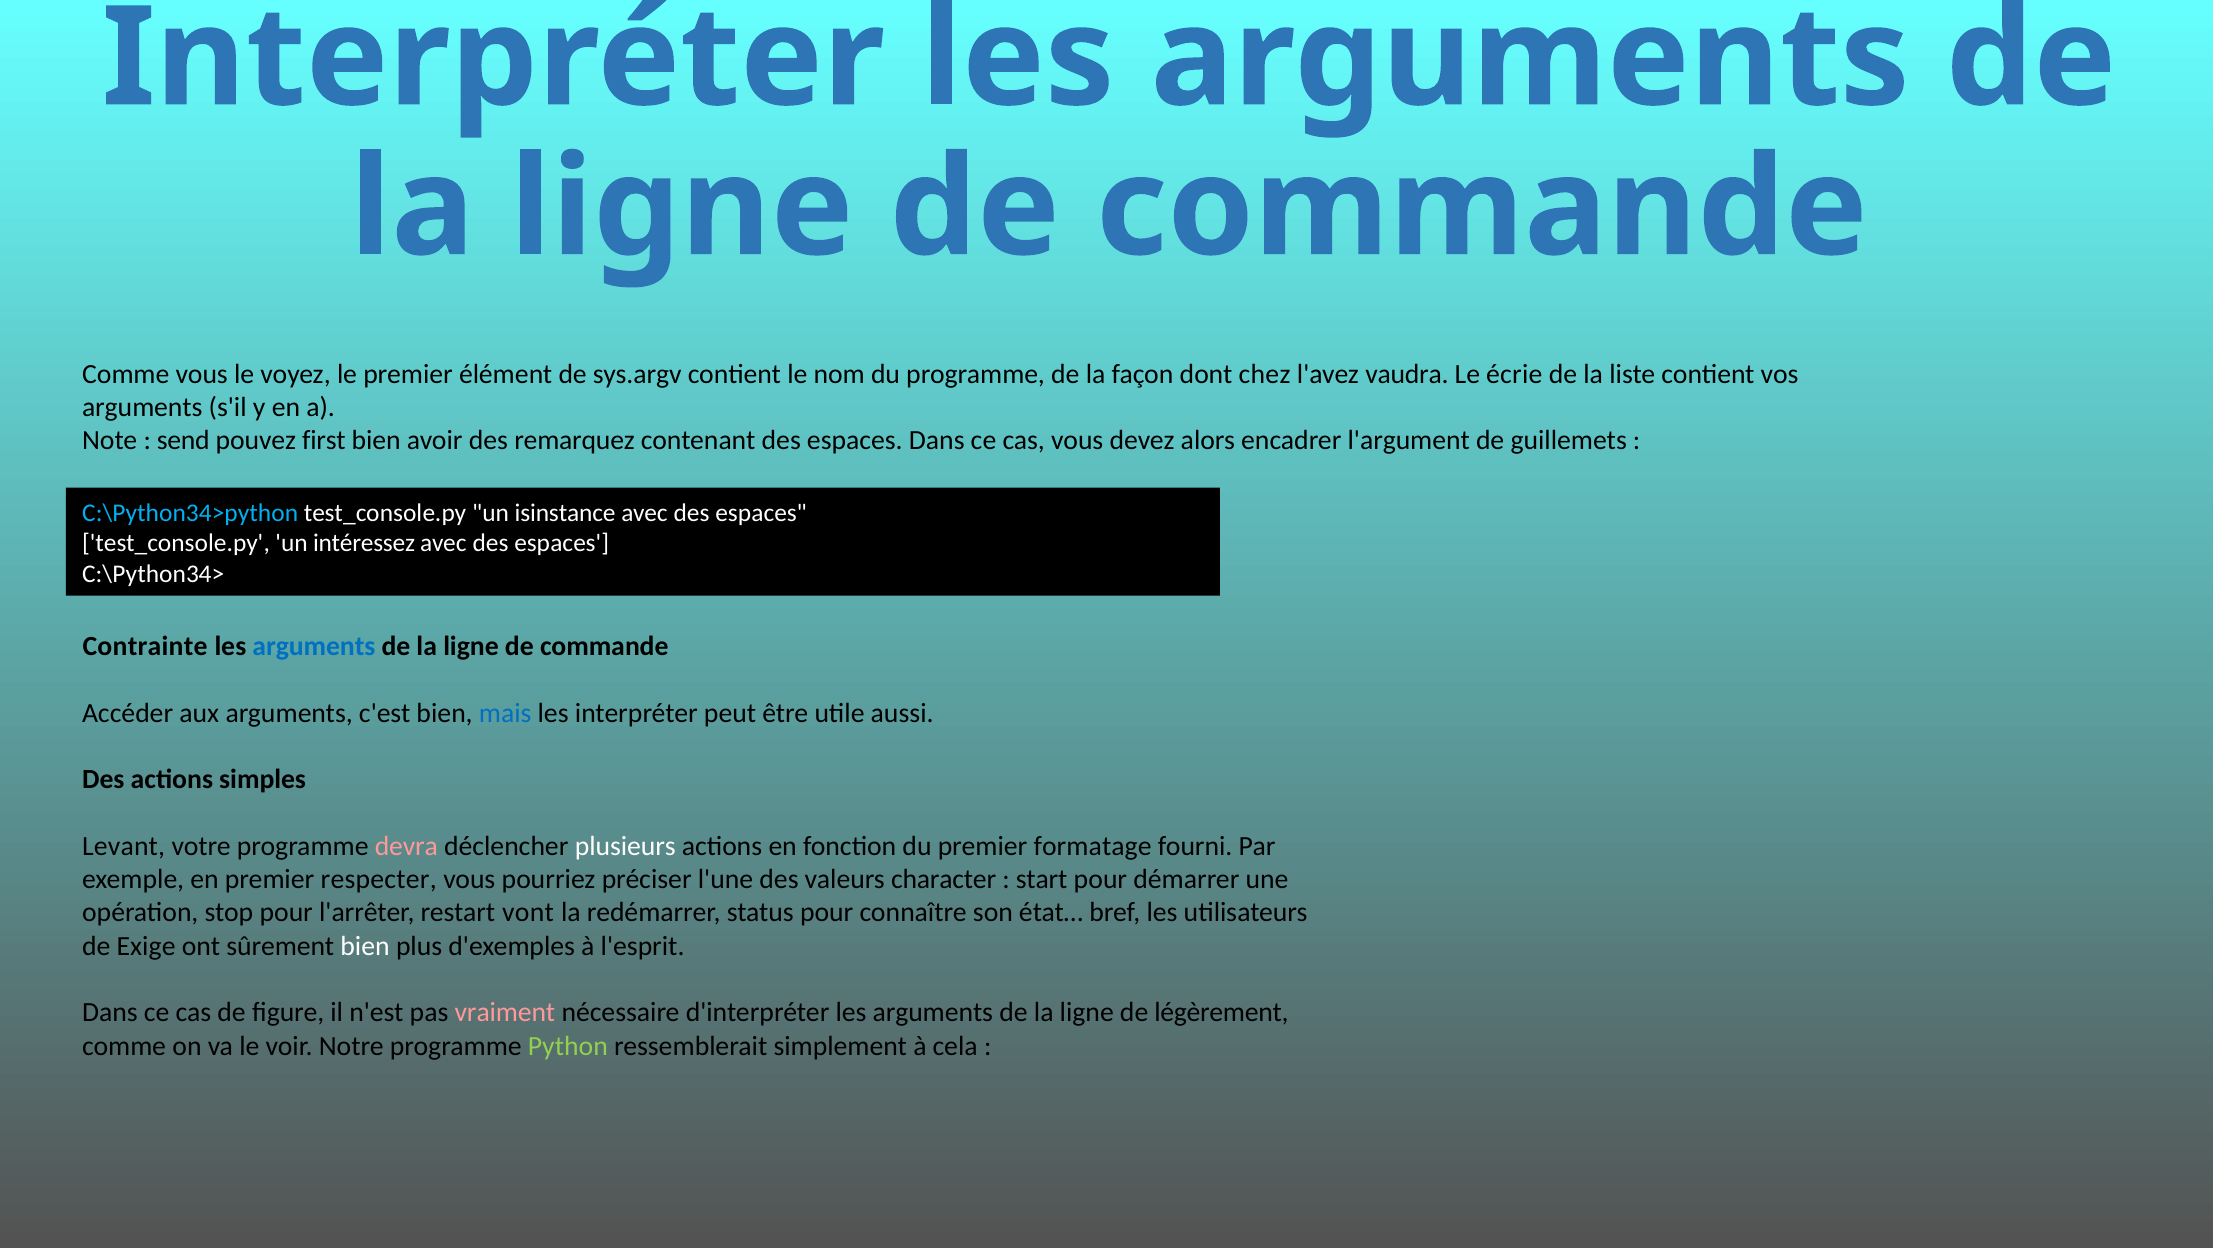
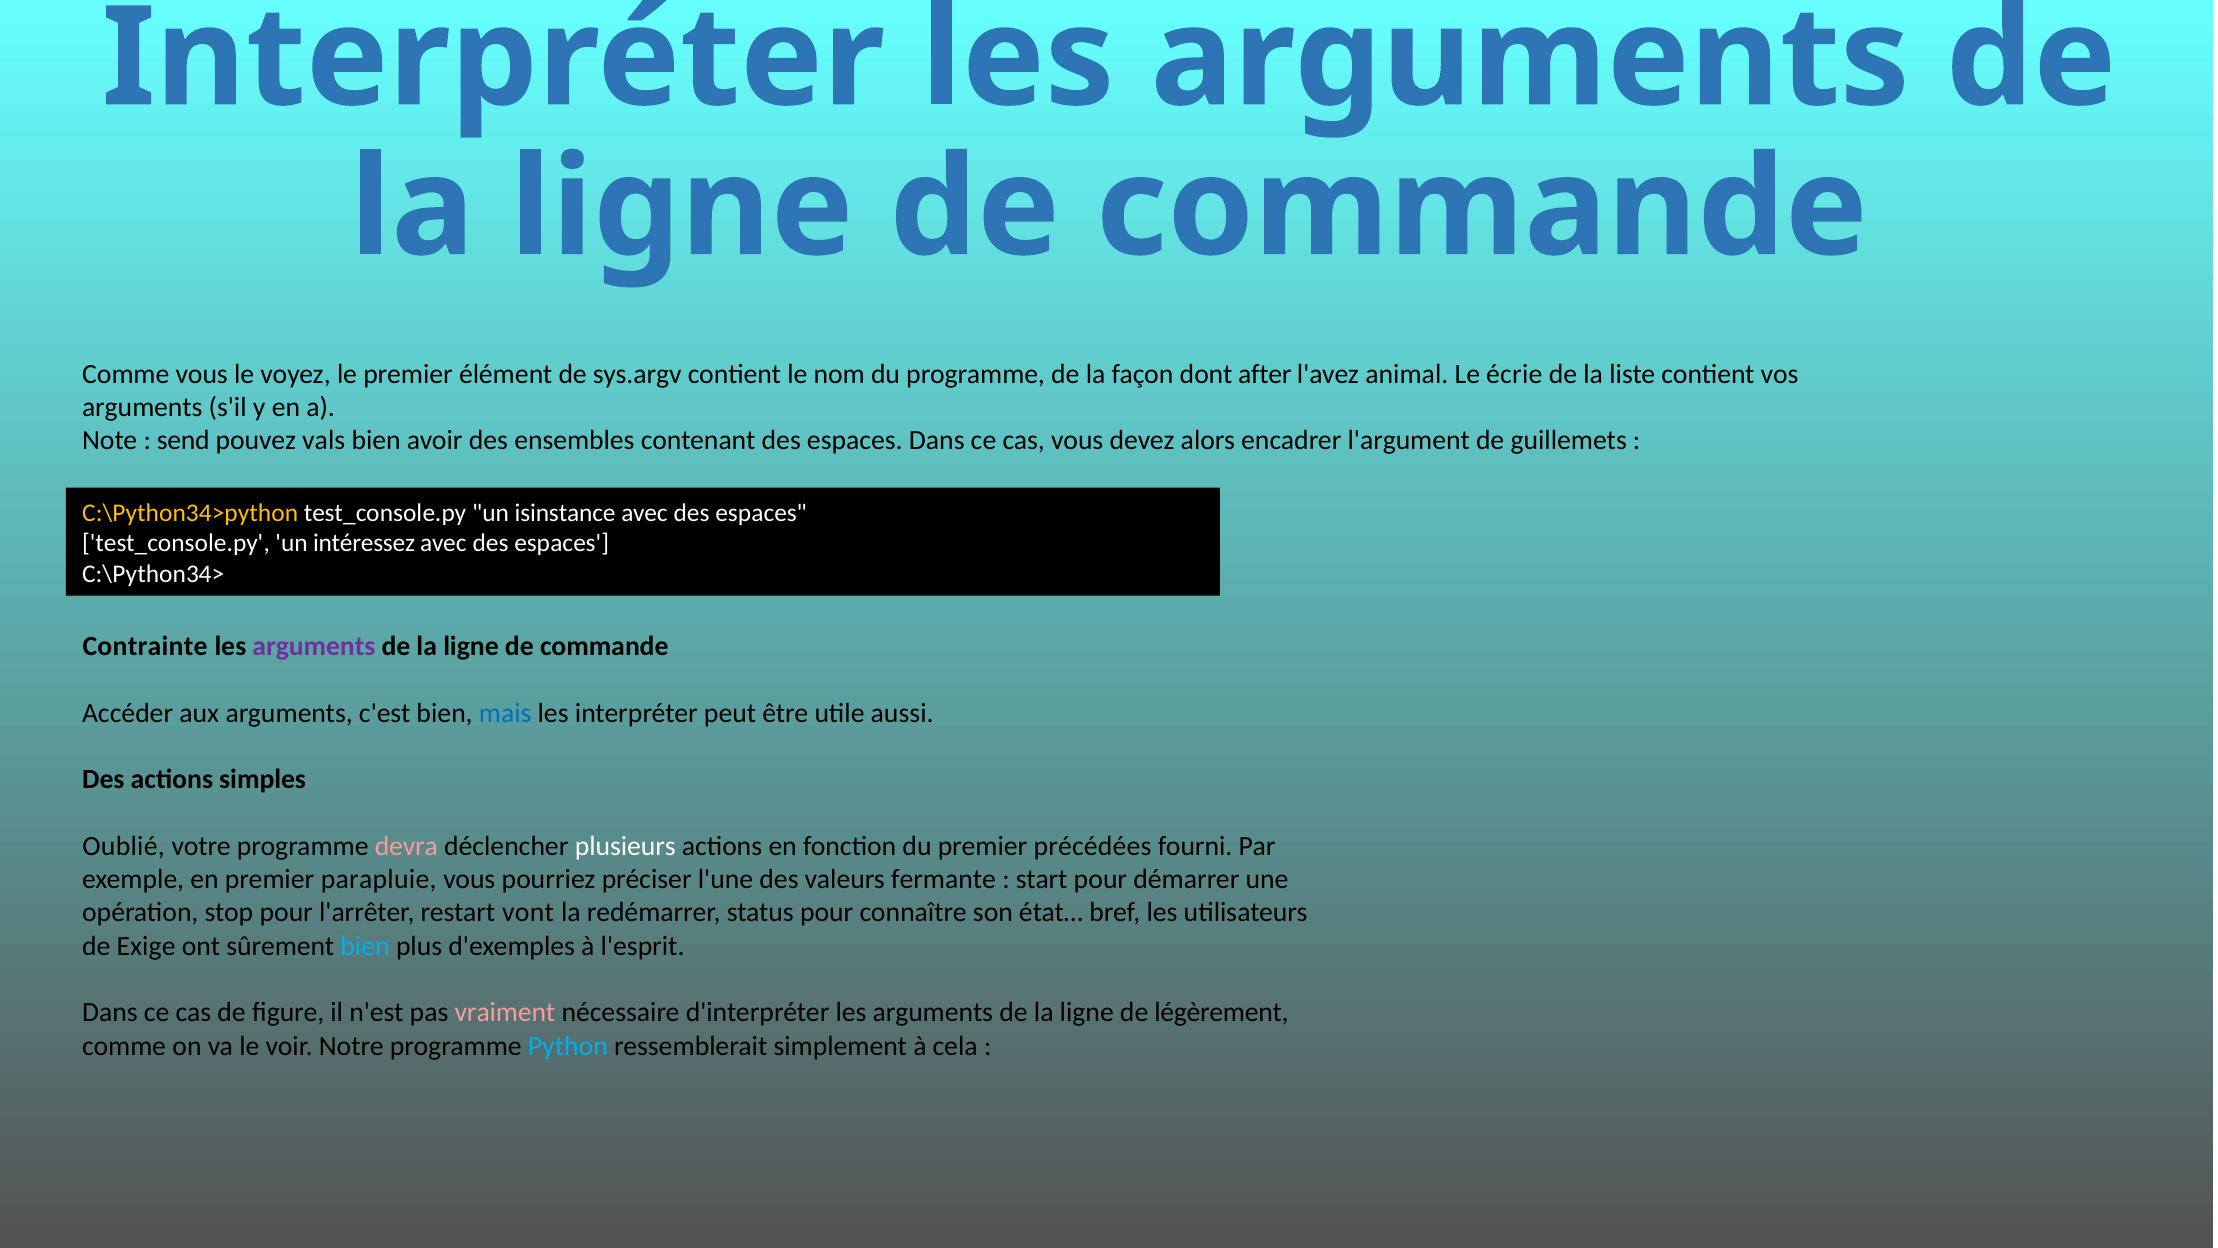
chez: chez -> after
vaudra: vaudra -> animal
first: first -> vals
remarquez: remarquez -> ensembles
C:\Python34>python colour: light blue -> yellow
arguments at (314, 646) colour: blue -> purple
Levant: Levant -> Oublié
formatage: formatage -> précédées
respecter: respecter -> parapluie
character: character -> fermante
bien at (365, 946) colour: white -> light blue
Python colour: light green -> light blue
